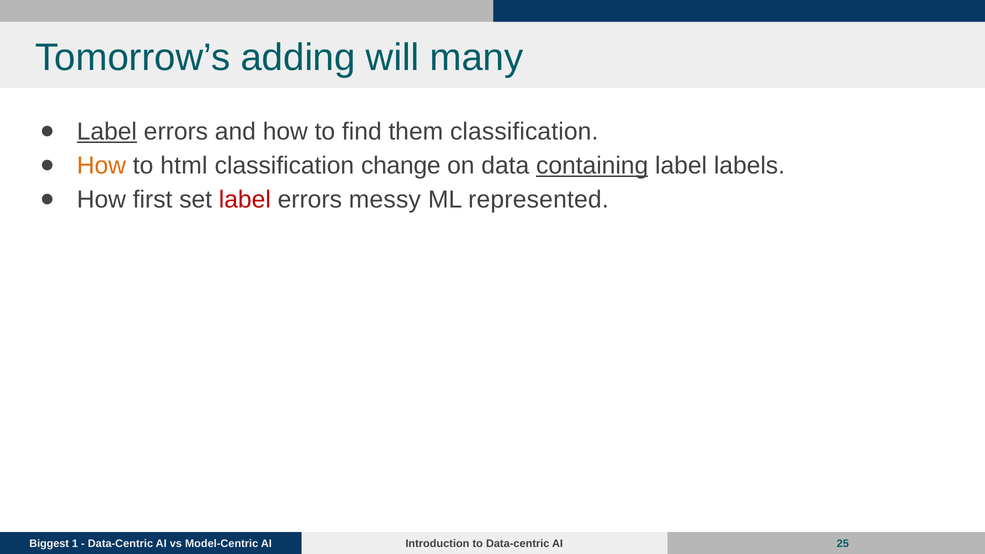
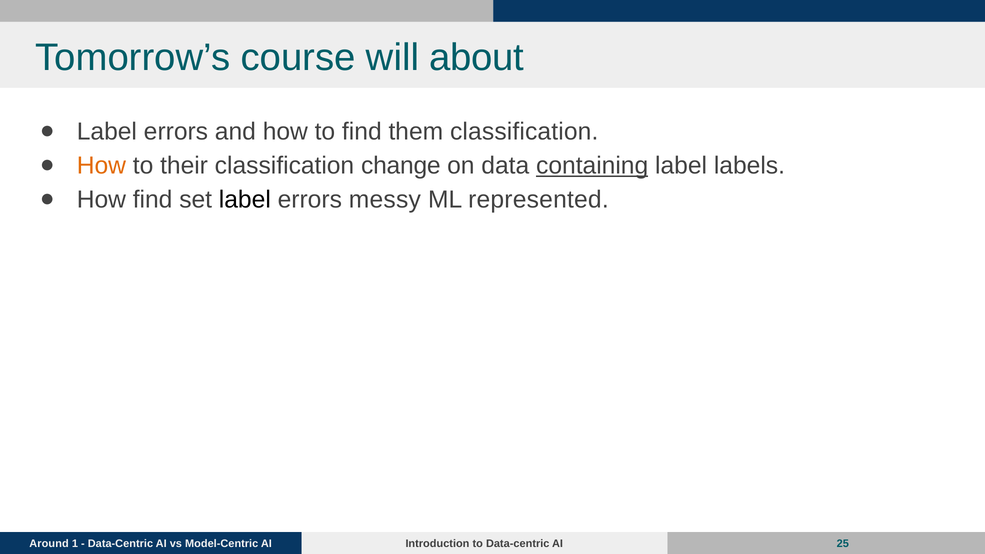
adding: adding -> course
many: many -> about
Label at (107, 131) underline: present -> none
html: html -> their
How first: first -> find
label at (245, 199) colour: red -> black
Biggest: Biggest -> Around
